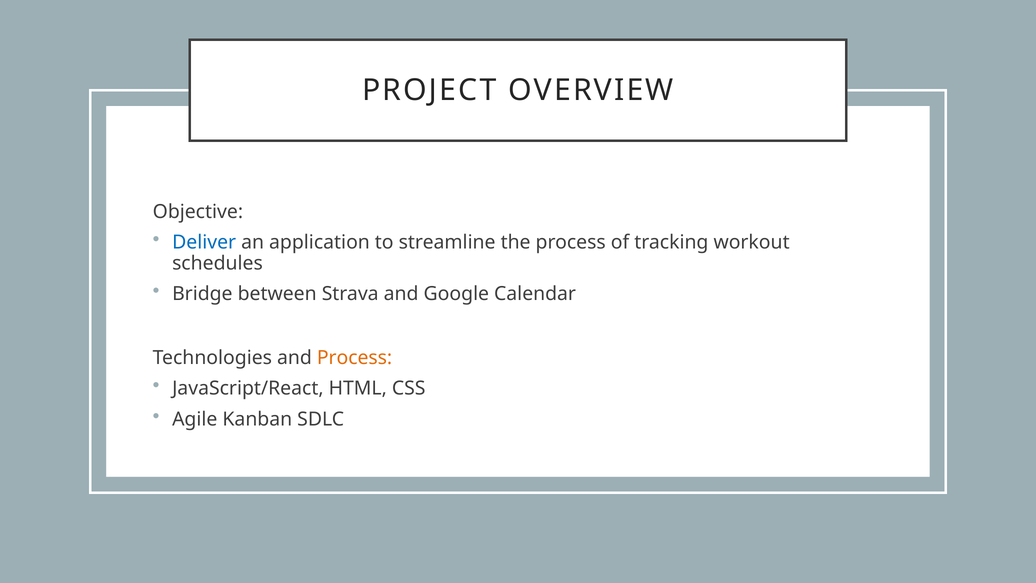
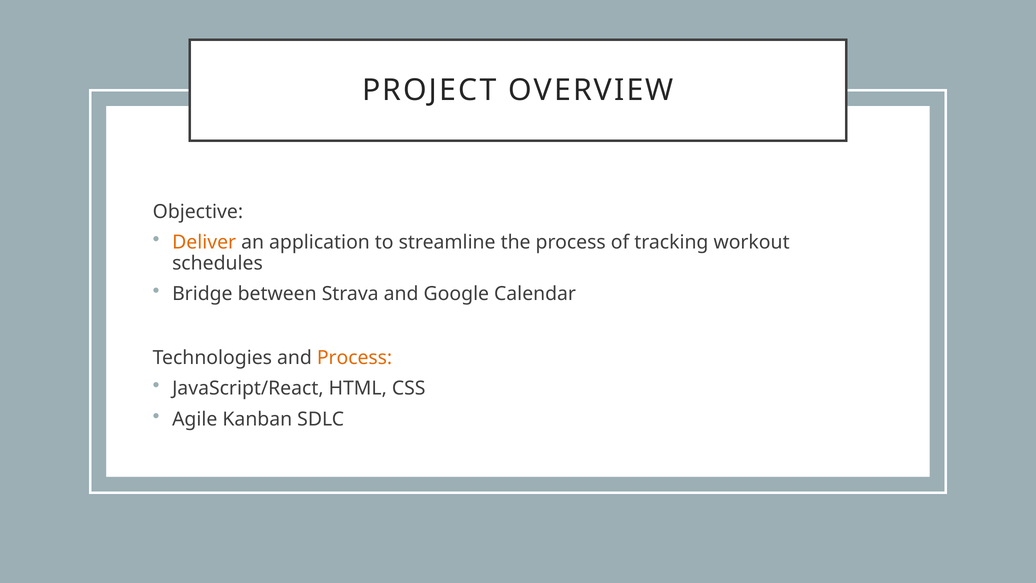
Deliver colour: blue -> orange
